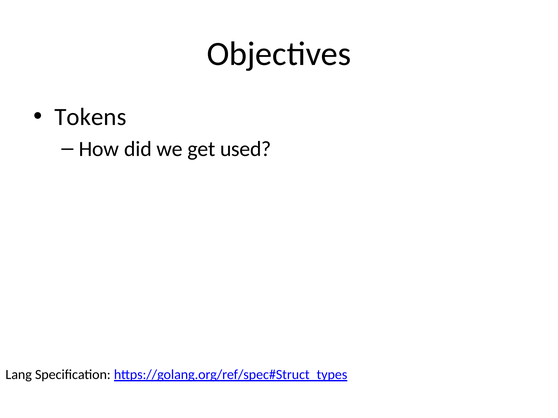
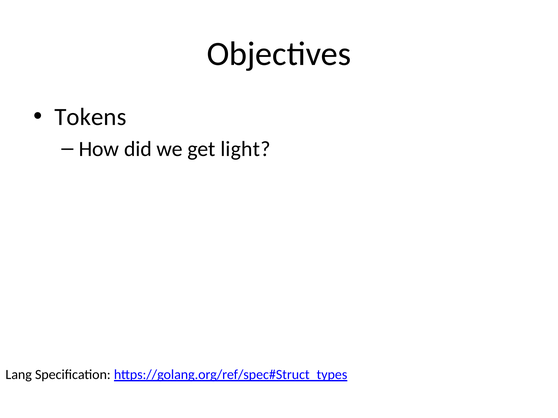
used: used -> light
